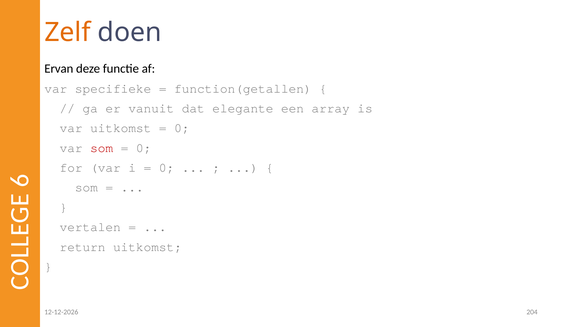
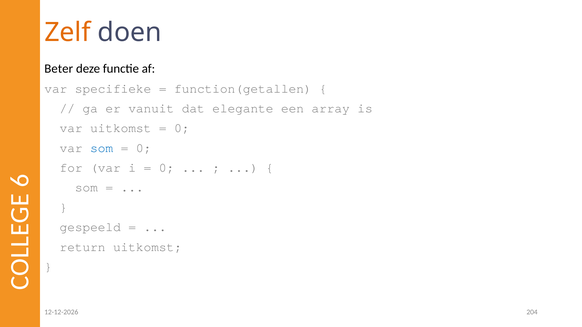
Ervan: Ervan -> Beter
som at (102, 148) colour: red -> blue
vertalen: vertalen -> gespeeld
